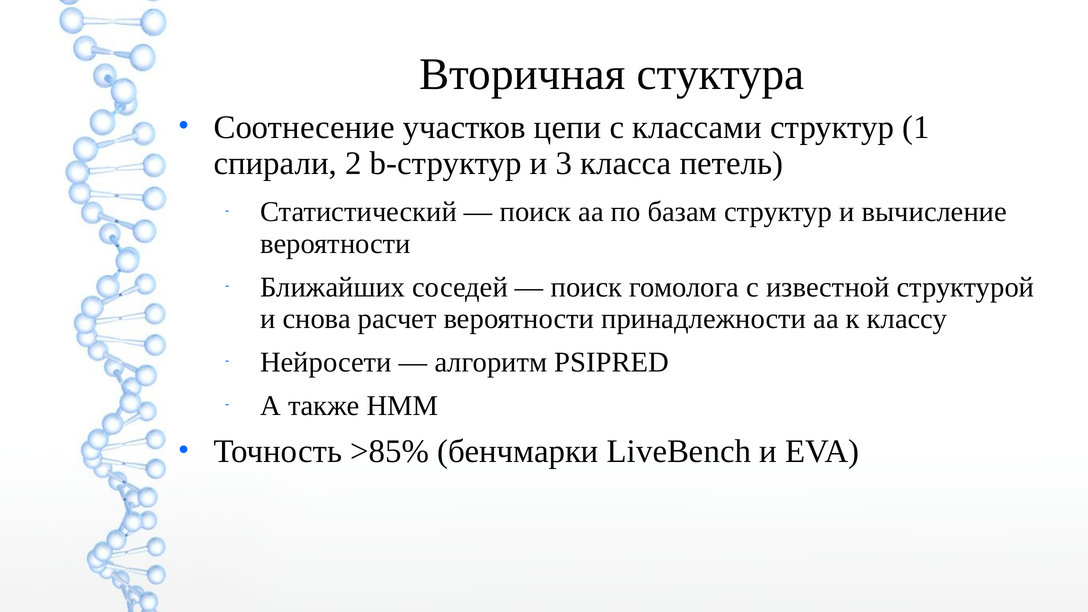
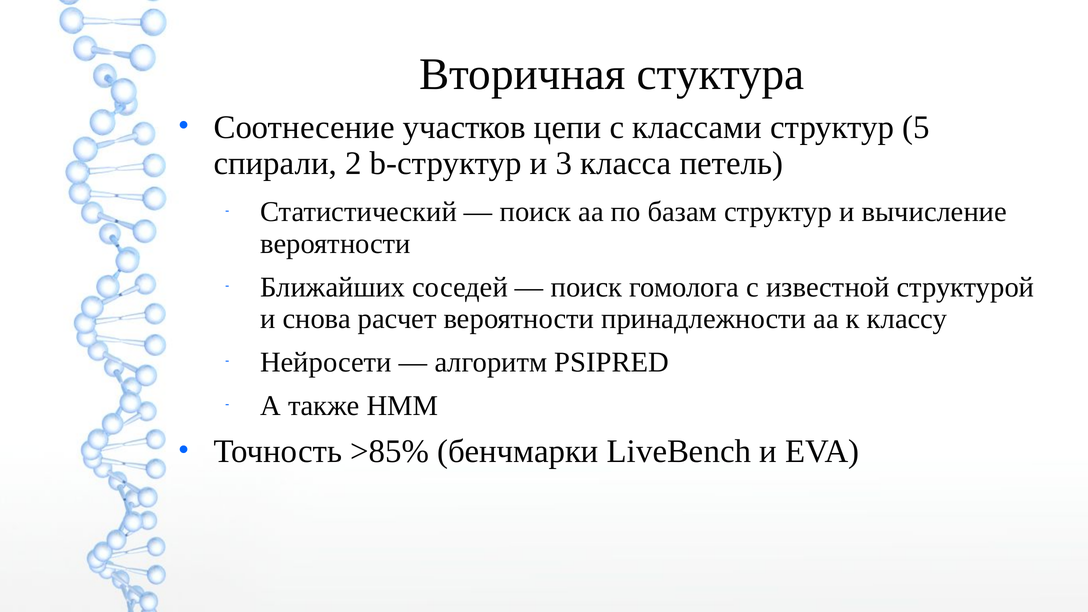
1: 1 -> 5
